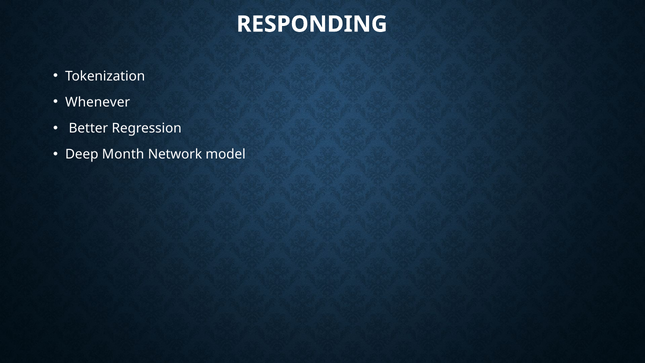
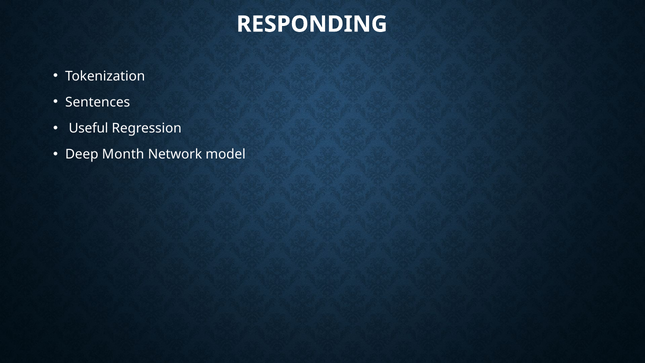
Whenever: Whenever -> Sentences
Better: Better -> Useful
